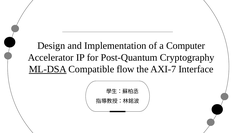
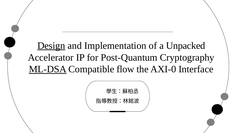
Design underline: none -> present
Computer: Computer -> Unpacked
AXI-7: AXI-7 -> AXI-0
